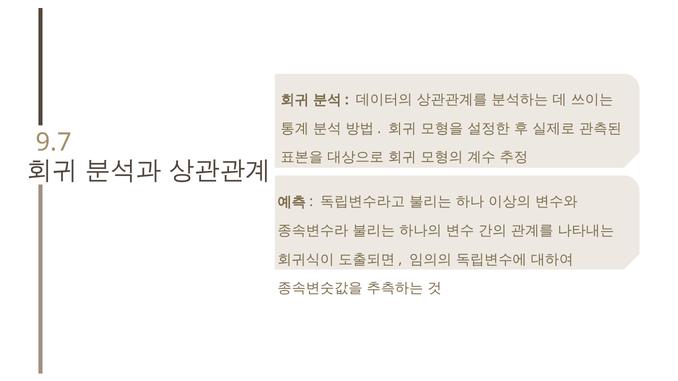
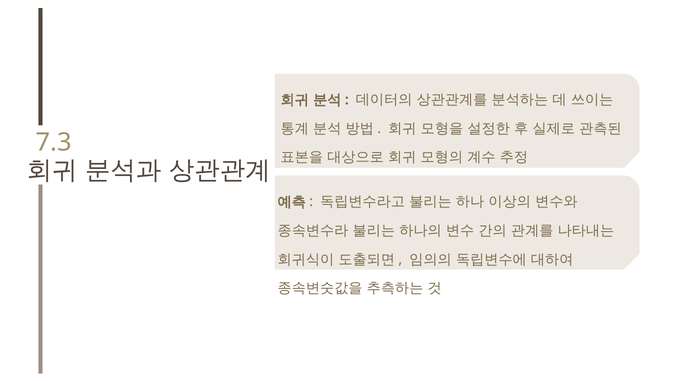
9.7: 9.7 -> 7.3
